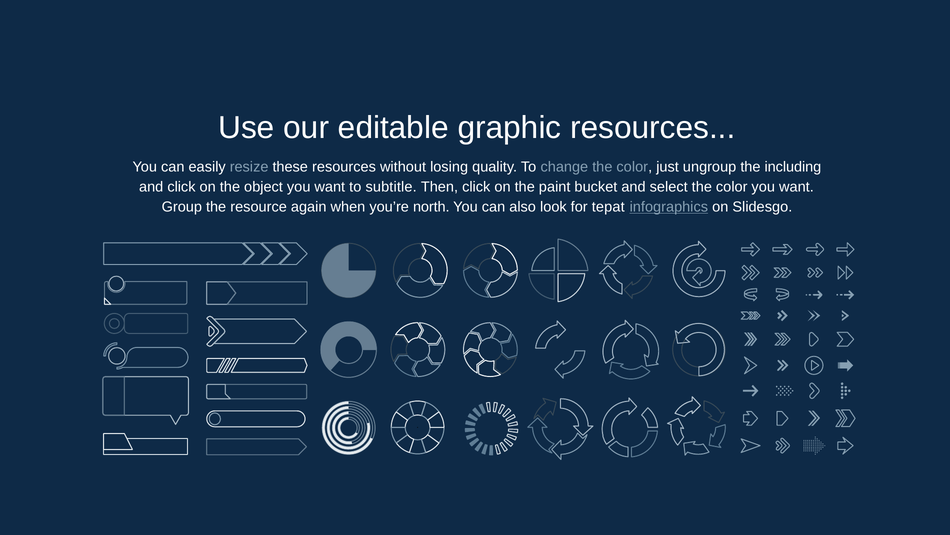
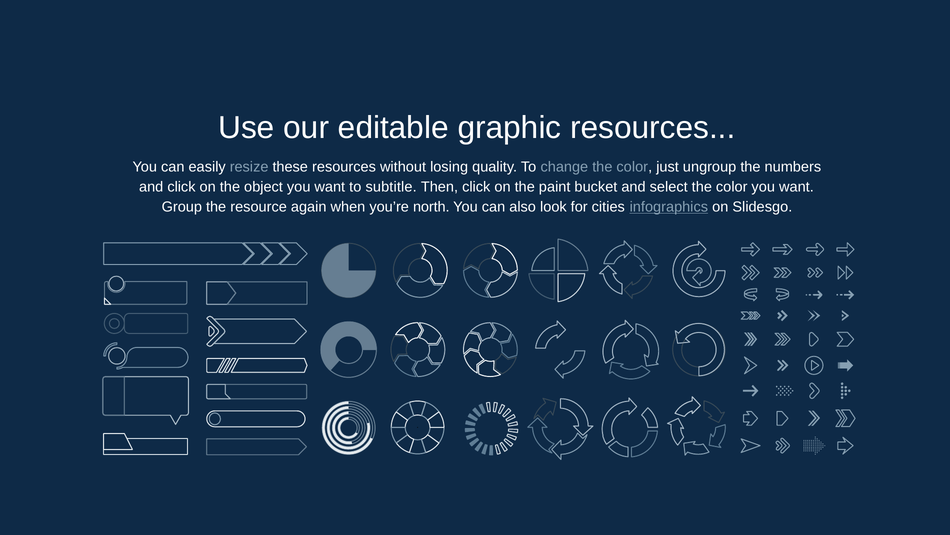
including: including -> numbers
tepat: tepat -> cities
